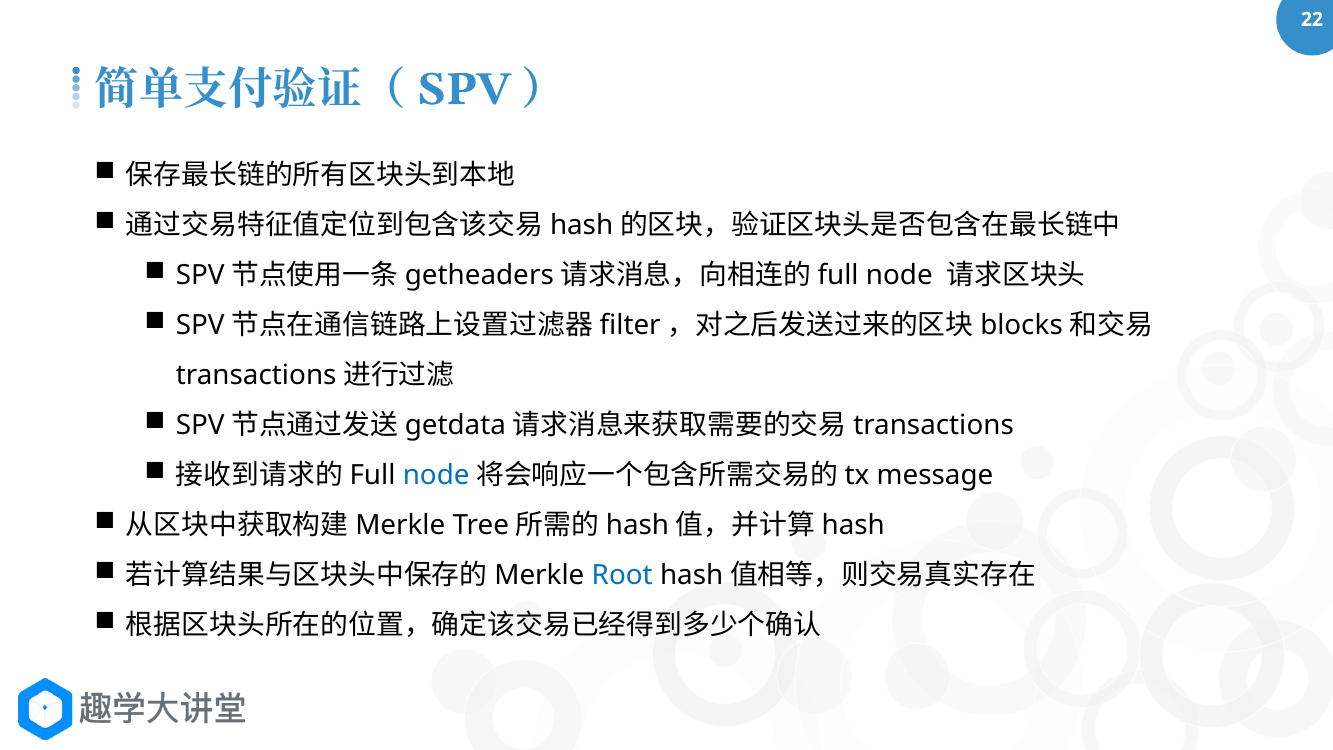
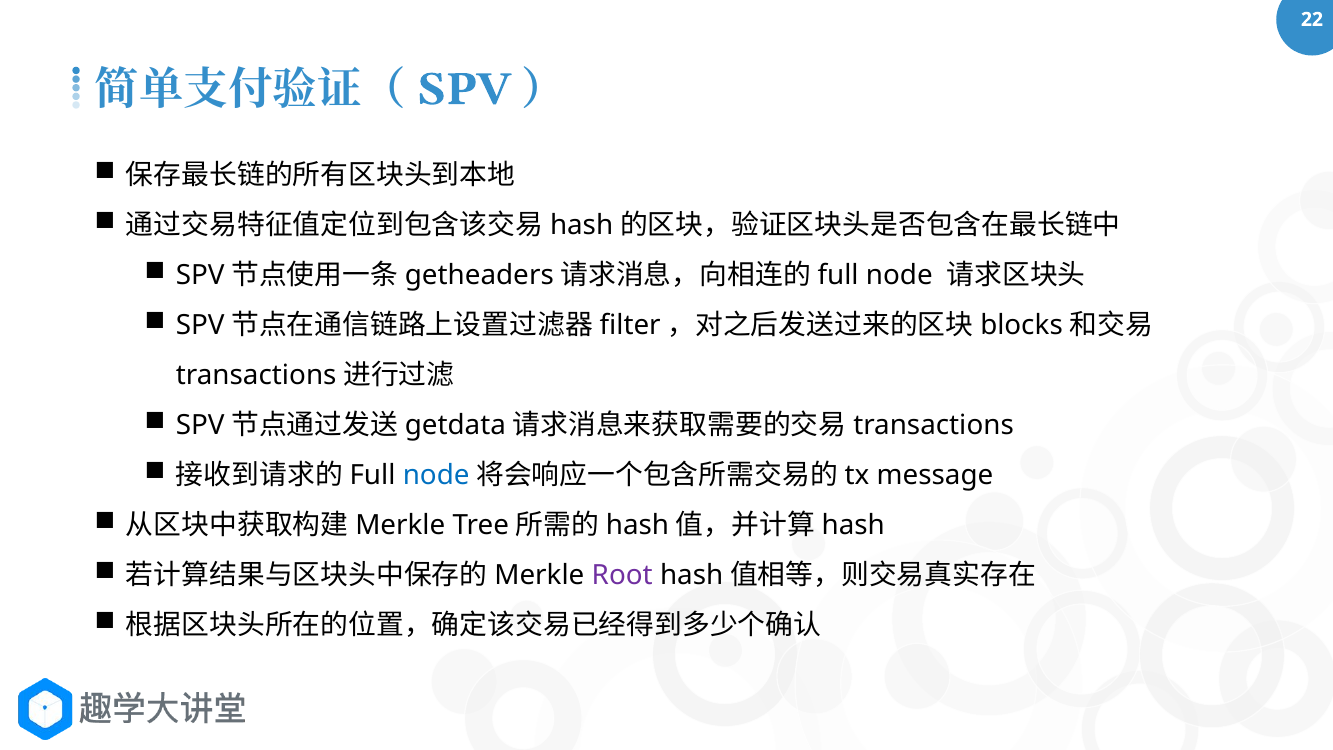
Root colour: blue -> purple
